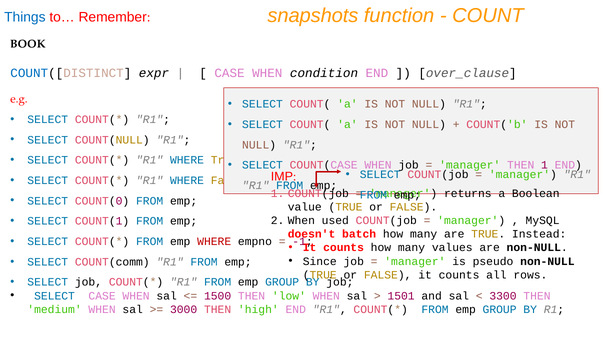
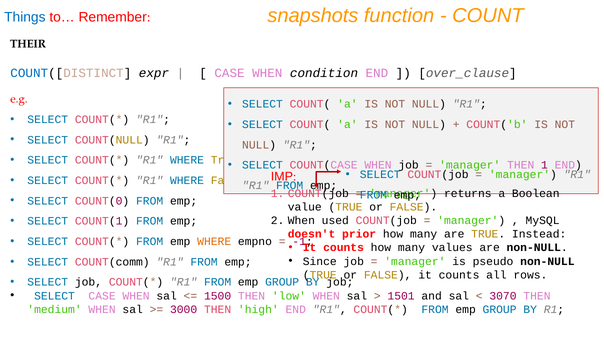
BOOK: BOOK -> THEIR
batch: batch -> prior
WHERE at (214, 242) colour: red -> orange
3300: 3300 -> 3070
